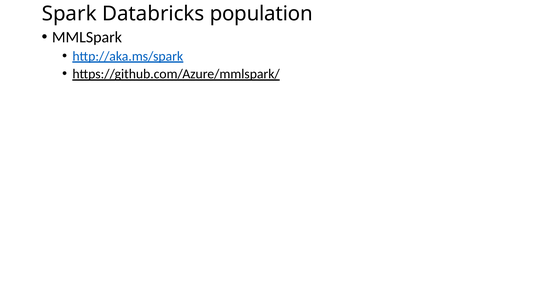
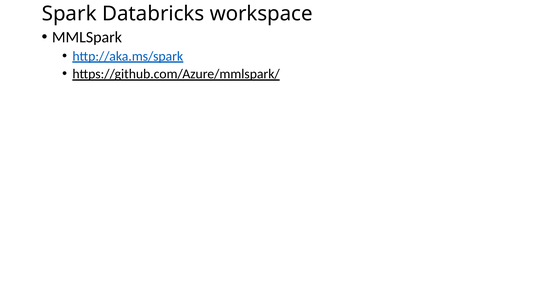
population: population -> workspace
